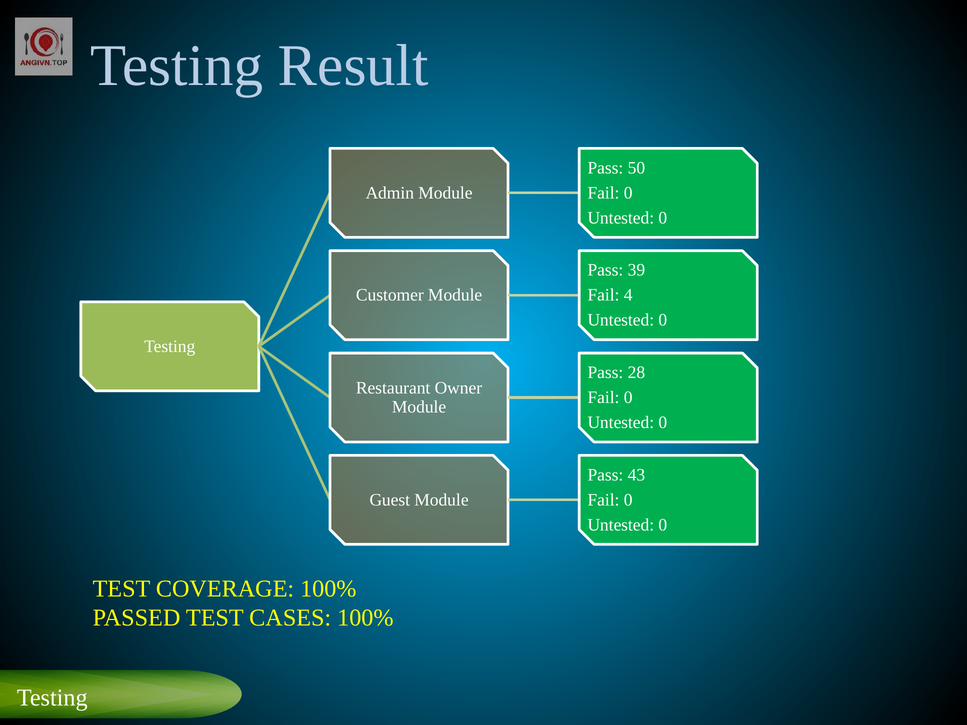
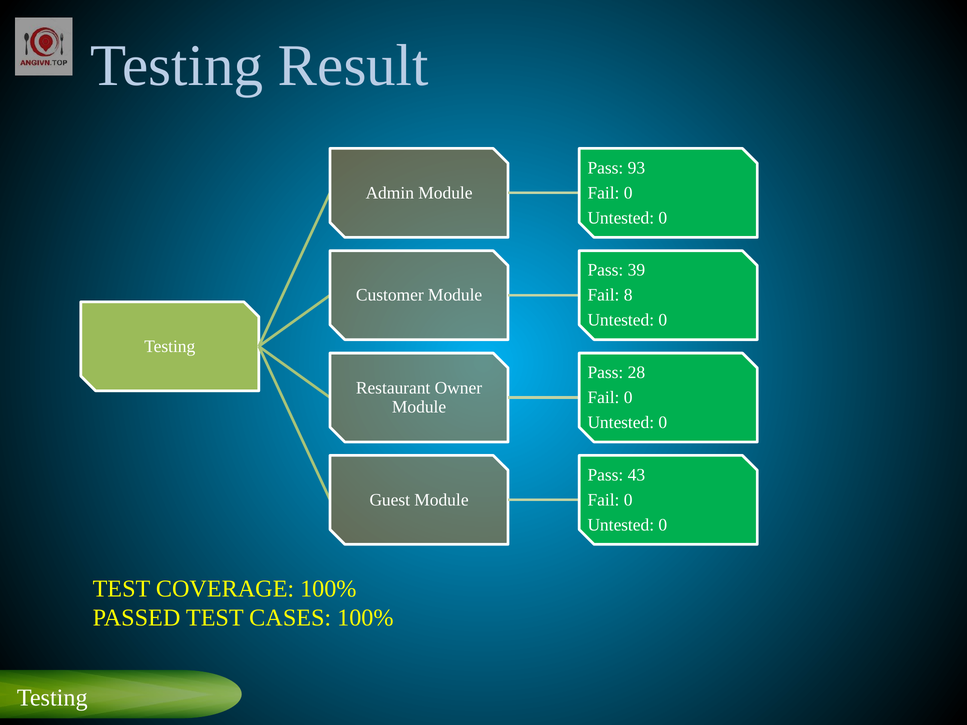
50: 50 -> 93
4: 4 -> 8
